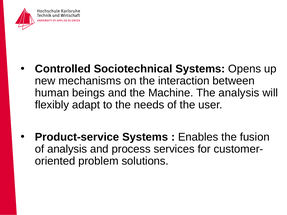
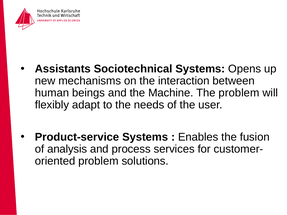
Controlled: Controlled -> Assistants
The analysis: analysis -> problem
